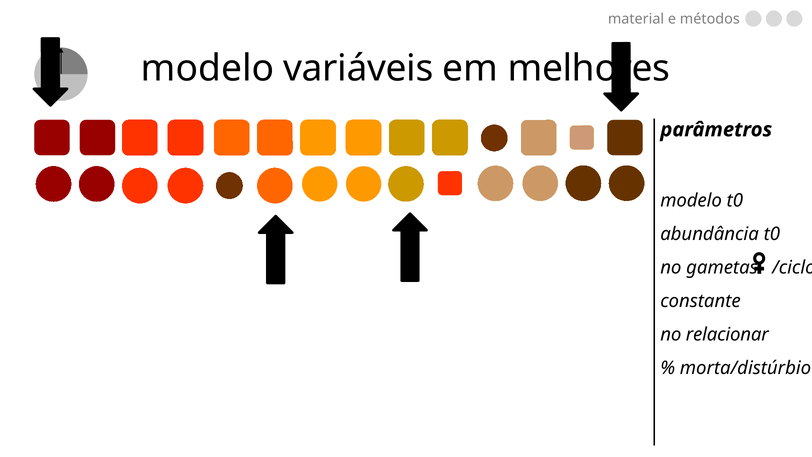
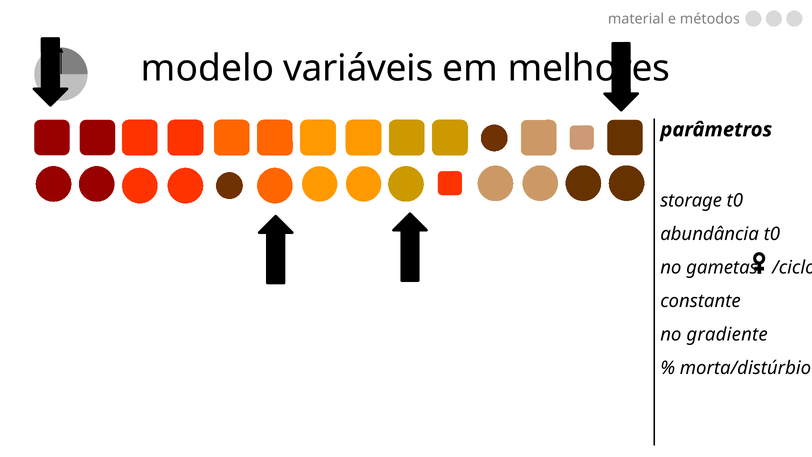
modelo at (691, 200): modelo -> storage
relacionar: relacionar -> gradiente
